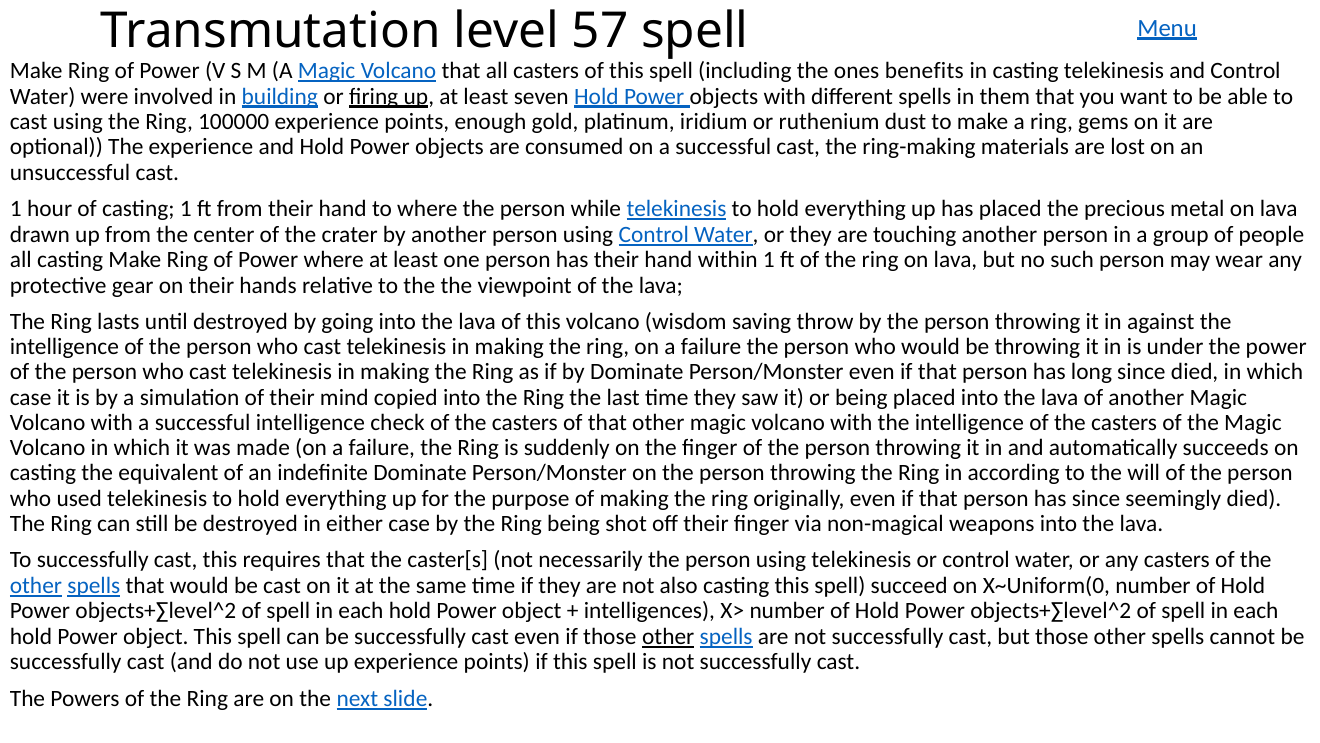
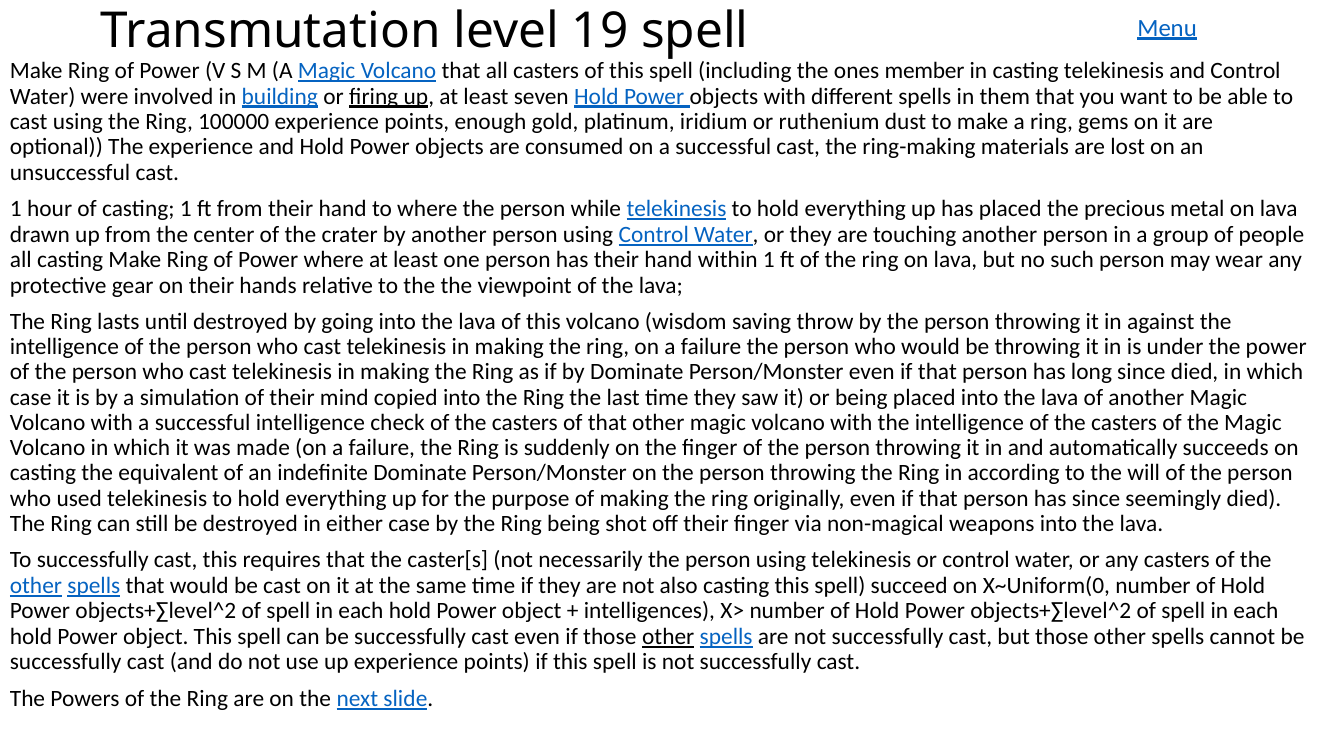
57: 57 -> 19
benefits: benefits -> member
